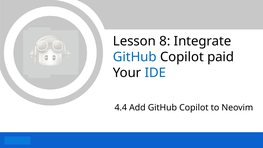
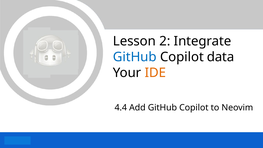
8: 8 -> 2
paid: paid -> data
IDE colour: blue -> orange
